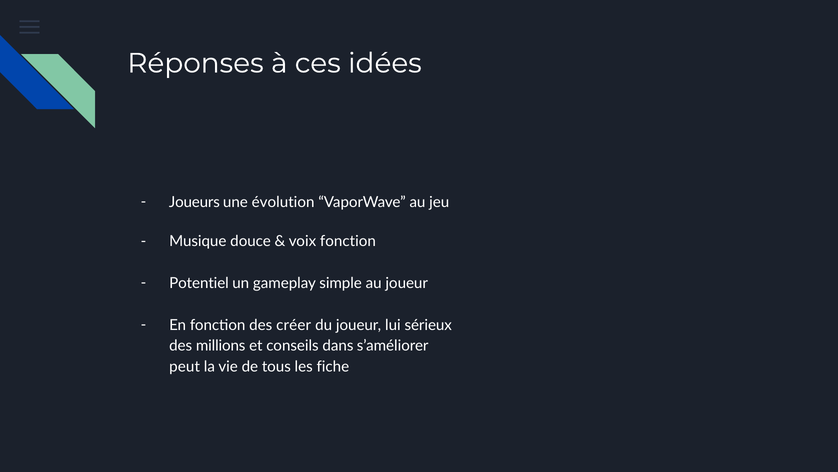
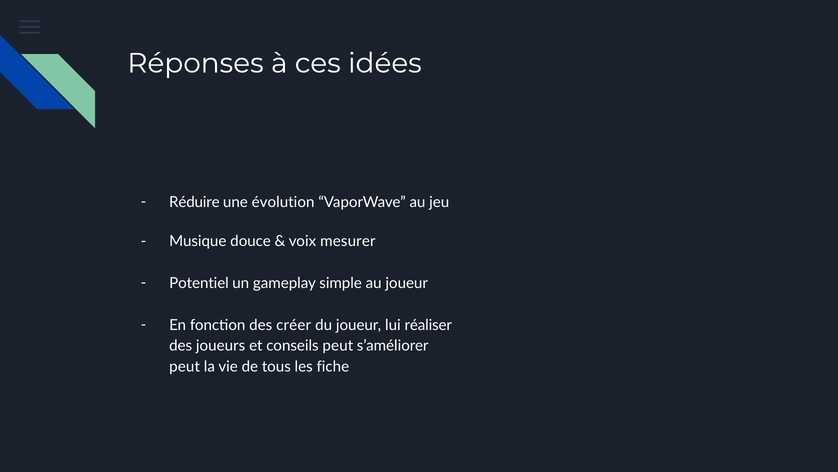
Joueurs: Joueurs -> Réduire
voix fonction: fonction -> mesurer
sérieux: sérieux -> réaliser
millions: millions -> joueurs
conseils dans: dans -> peut
